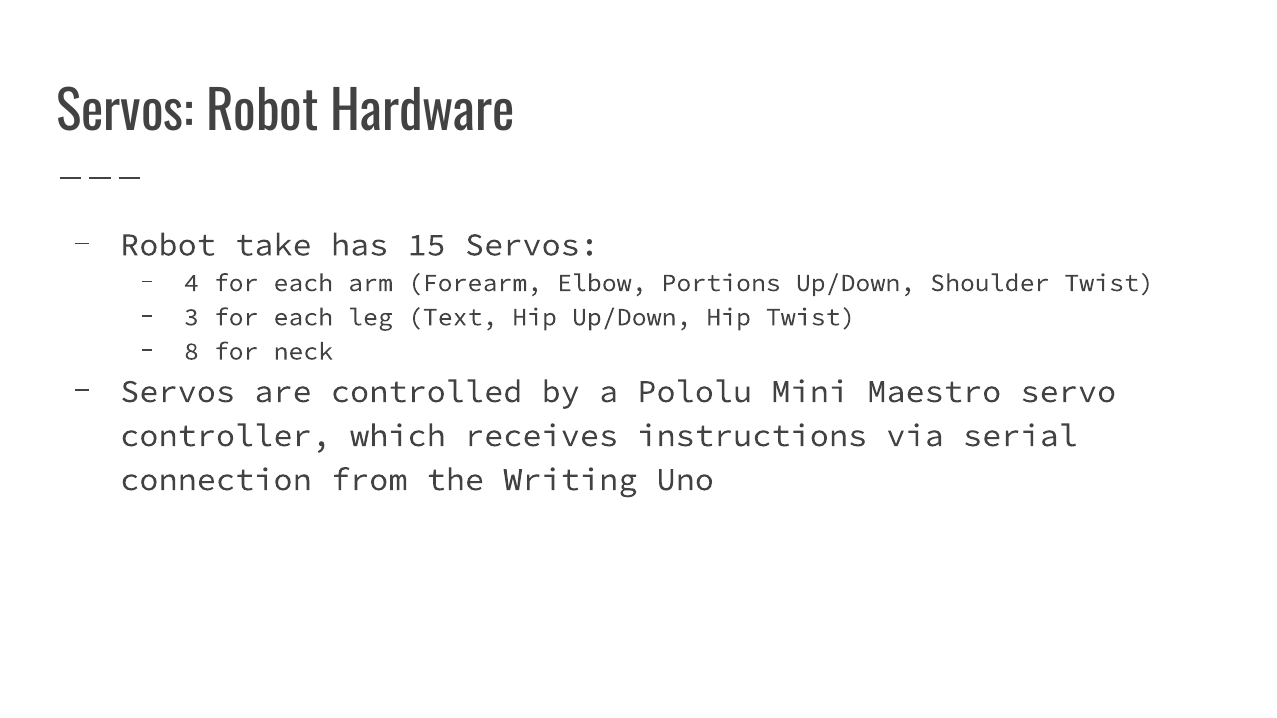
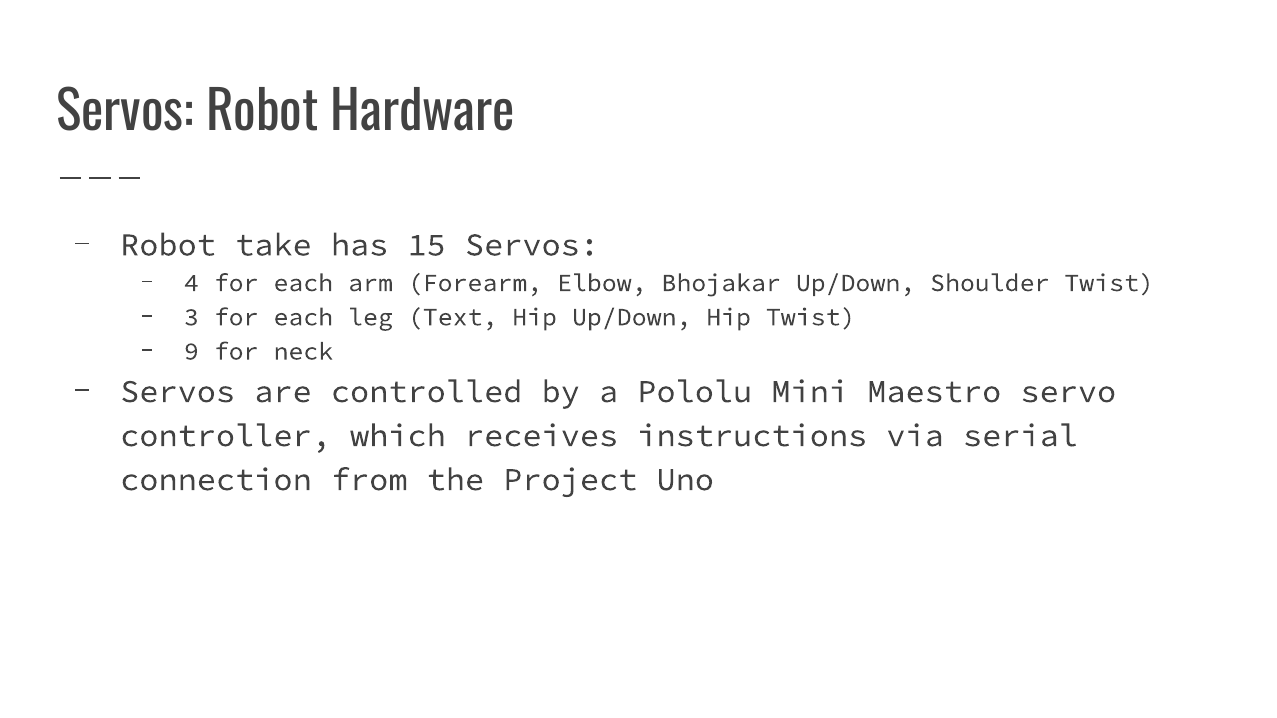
Portions: Portions -> Bhojakar
8: 8 -> 9
Writing: Writing -> Project
